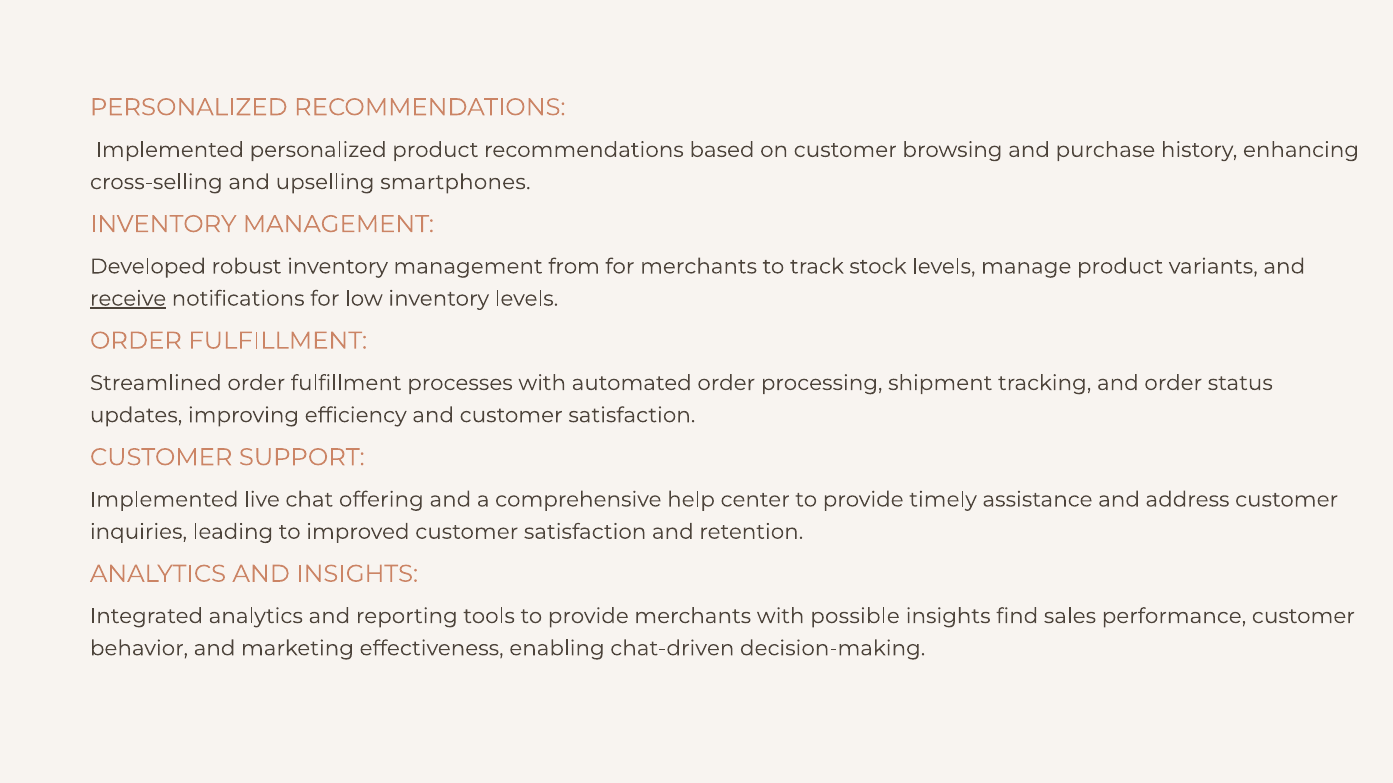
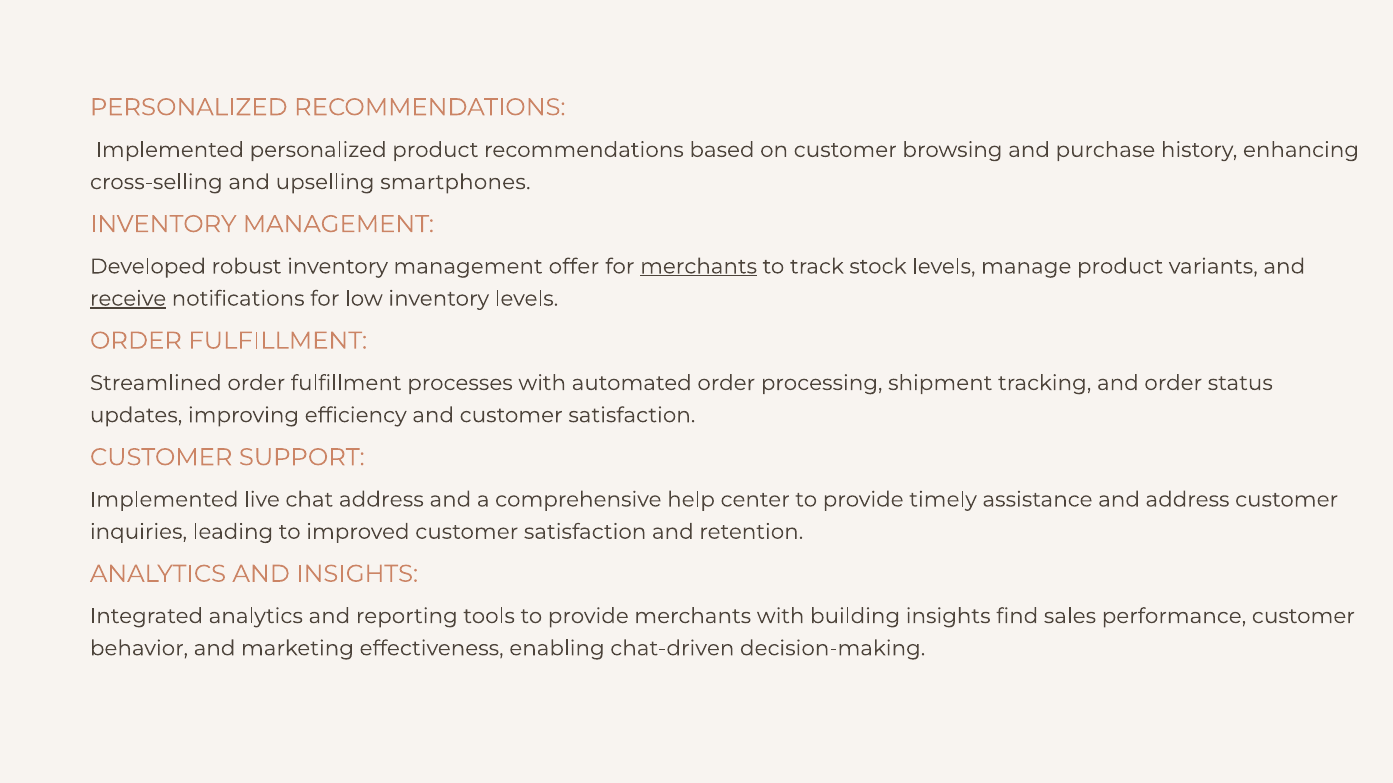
from: from -> offer
merchants at (699, 267) underline: none -> present
chat offering: offering -> address
possible: possible -> building
